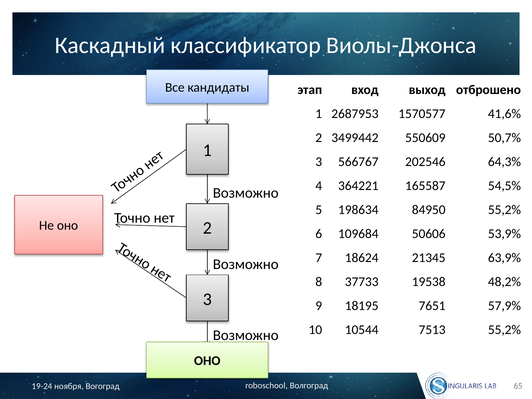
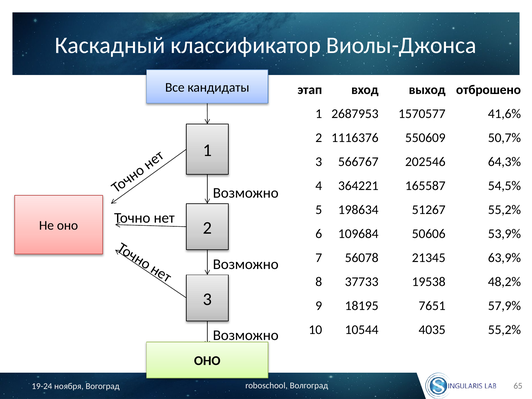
3499442: 3499442 -> 1116376
84950: 84950 -> 51267
18624: 18624 -> 56078
7513: 7513 -> 4035
